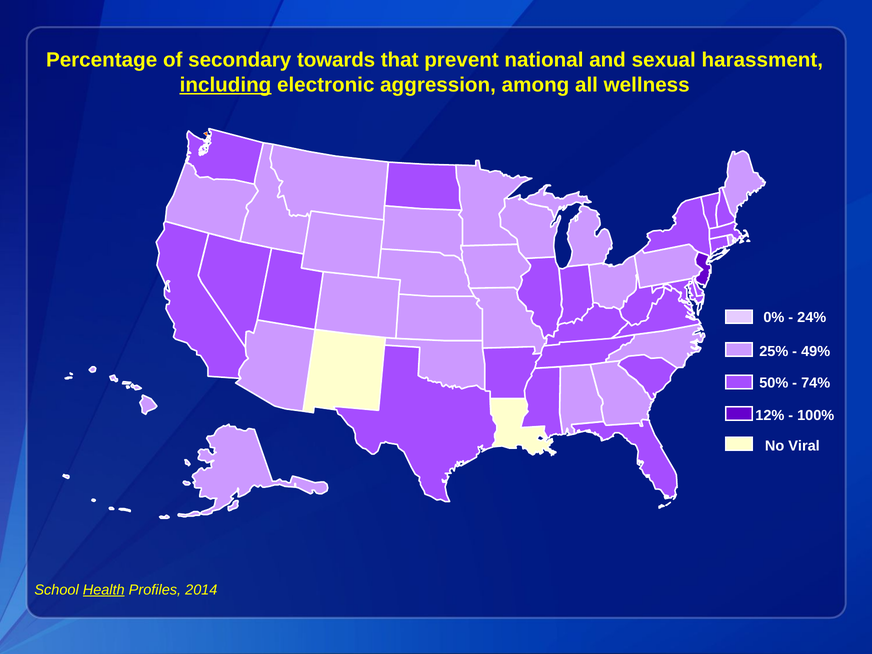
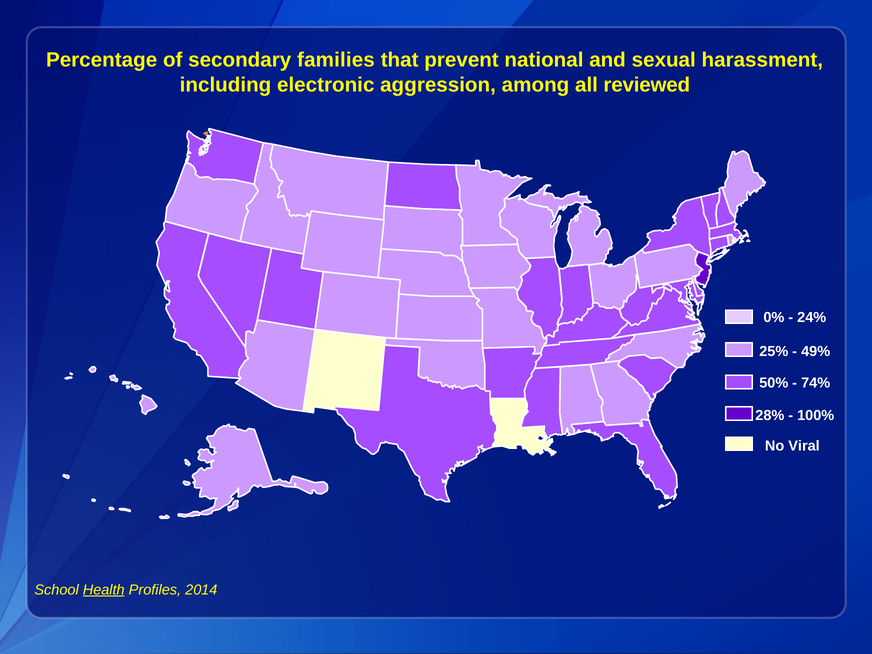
towards: towards -> families
including underline: present -> none
wellness: wellness -> reviewed
12%: 12% -> 28%
